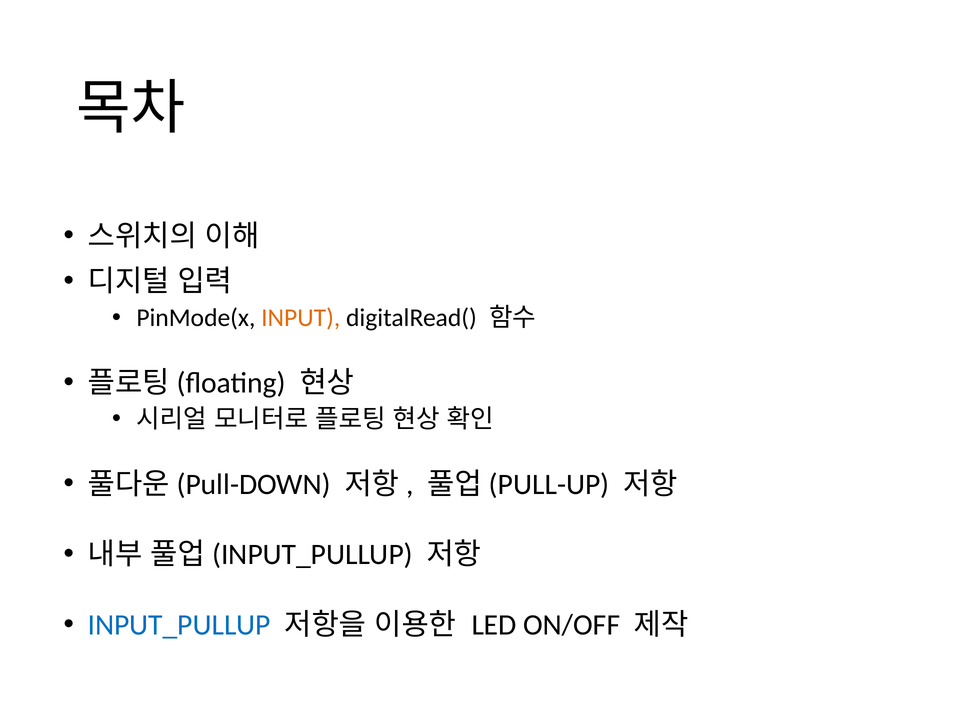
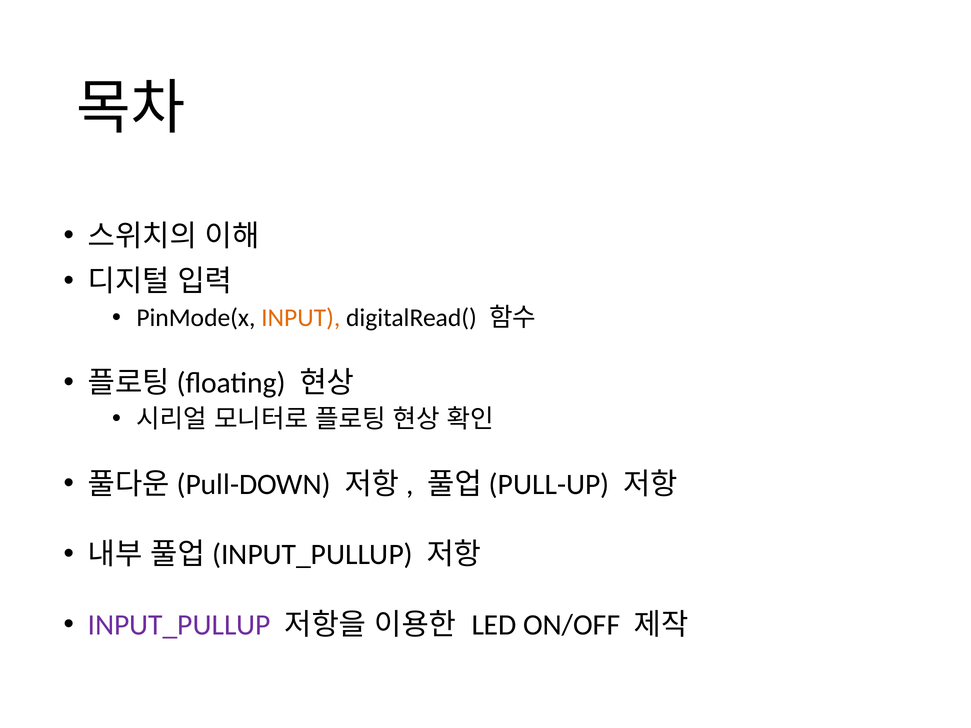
INPUT_PULLUP colour: blue -> purple
